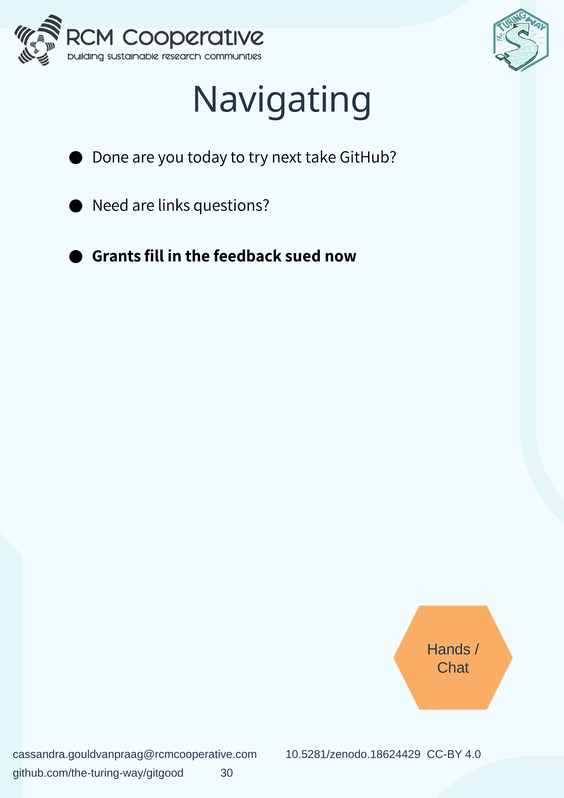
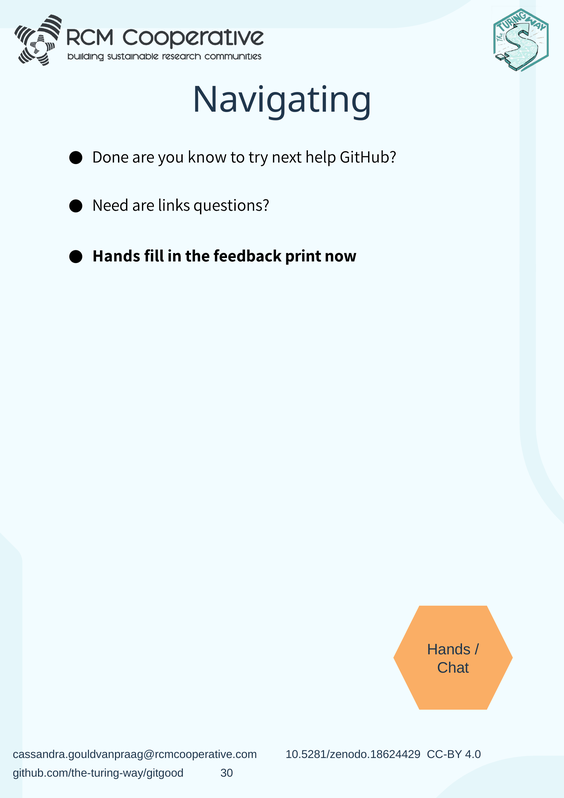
today: today -> know
take: take -> help
Grants at (116, 256): Grants -> Hands
sued: sued -> print
